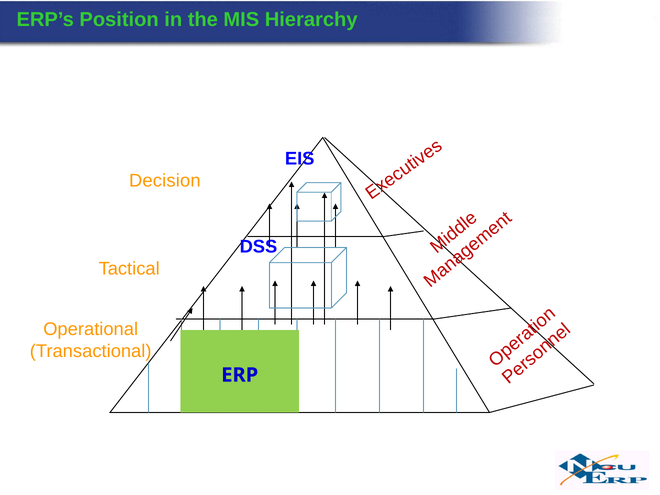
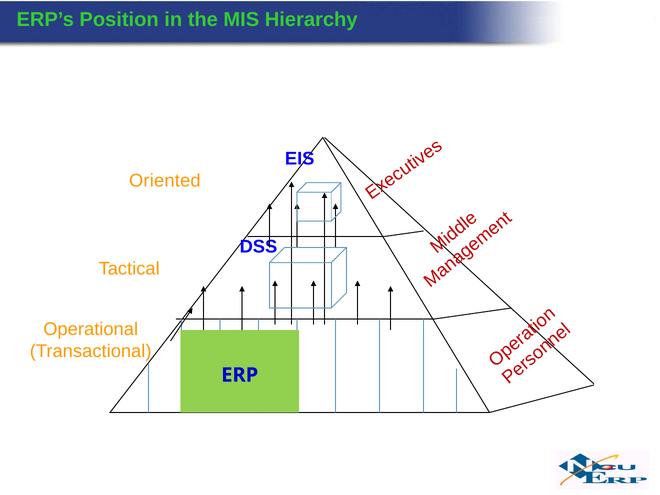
Decision: Decision -> Oriented
